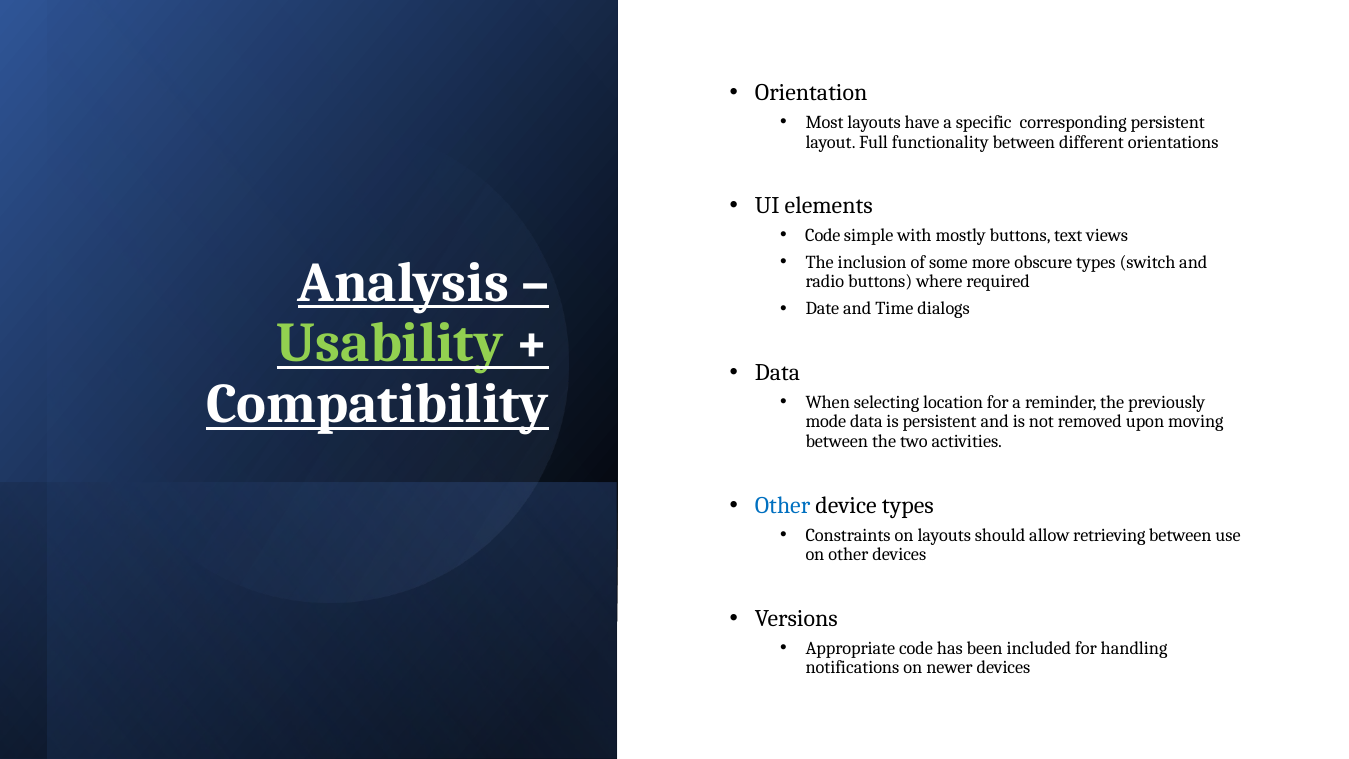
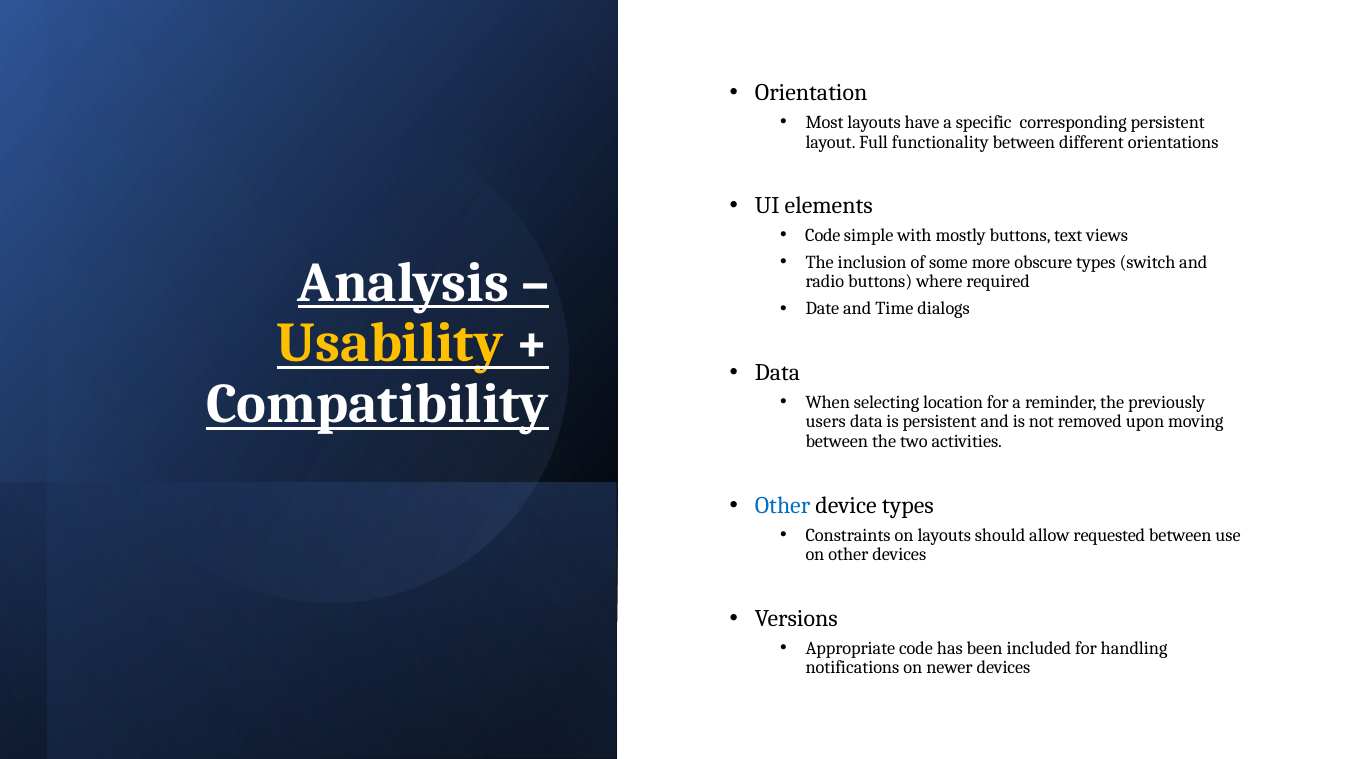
Usability colour: light green -> yellow
mode: mode -> users
retrieving: retrieving -> requested
